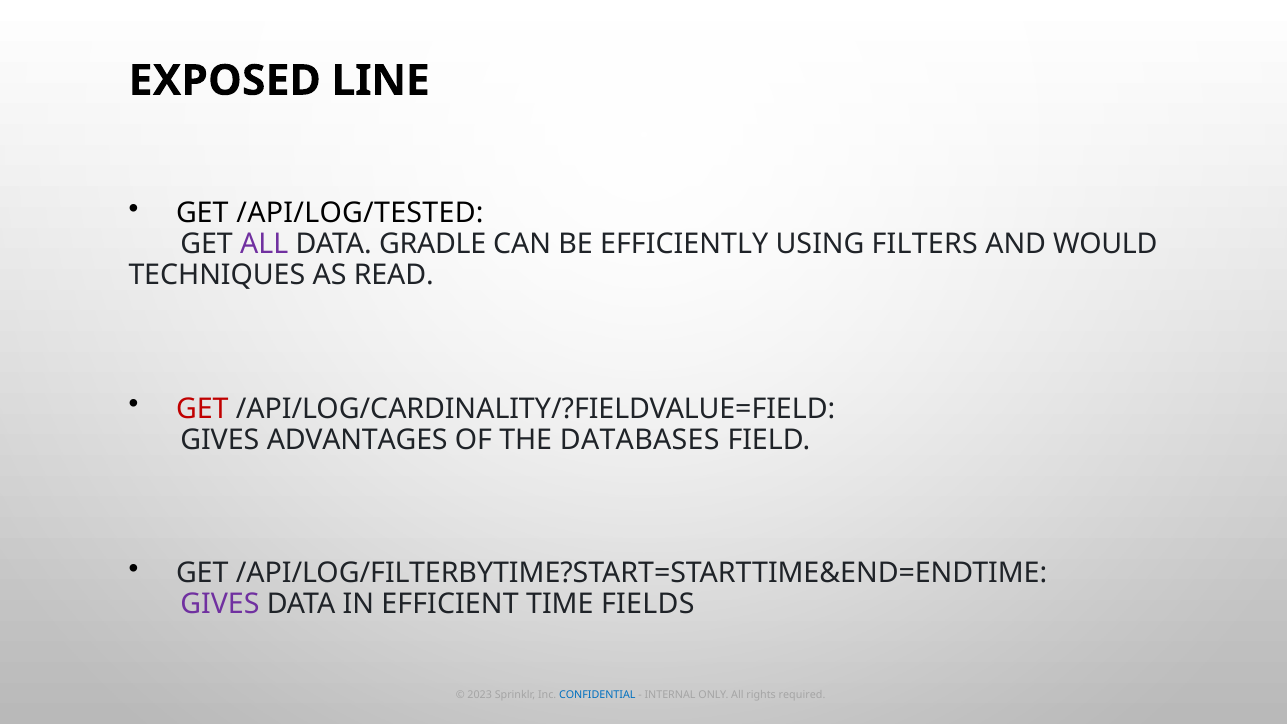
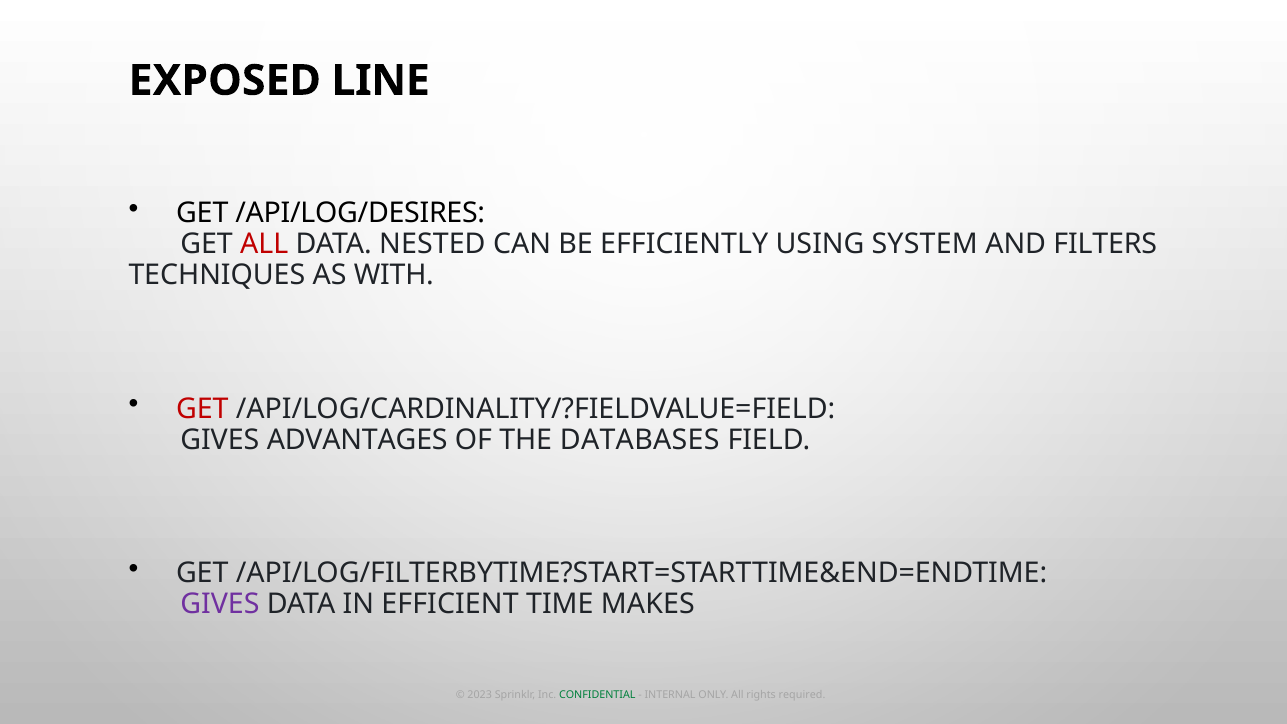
/API/LOG/TESTED: /API/LOG/TESTED -> /API/LOG/DESIRES
ALL at (264, 244) colour: purple -> red
GRADLE: GRADLE -> NESTED
FILTERS: FILTERS -> SYSTEM
WOULD: WOULD -> FILTERS
READ: READ -> WITH
FIELDS: FIELDS -> MAKES
CONFIDENTIAL colour: blue -> green
